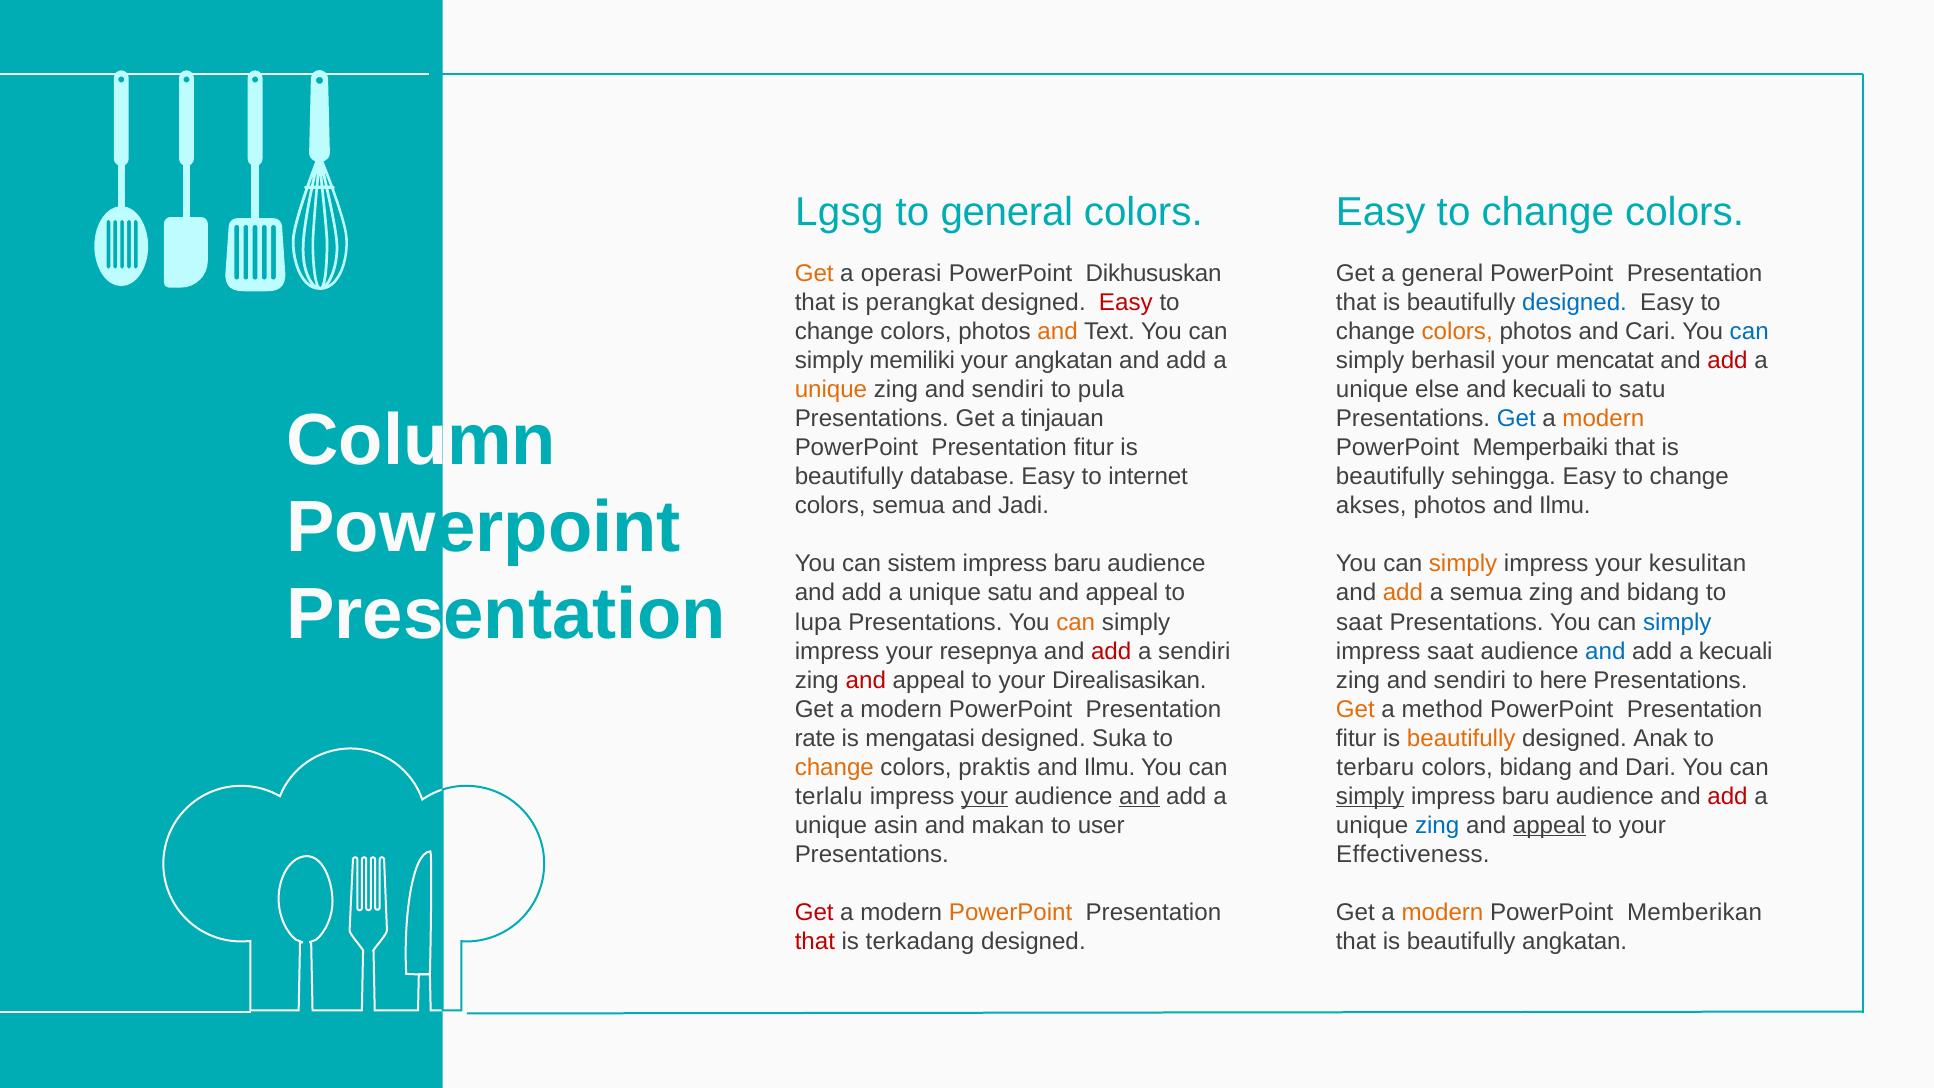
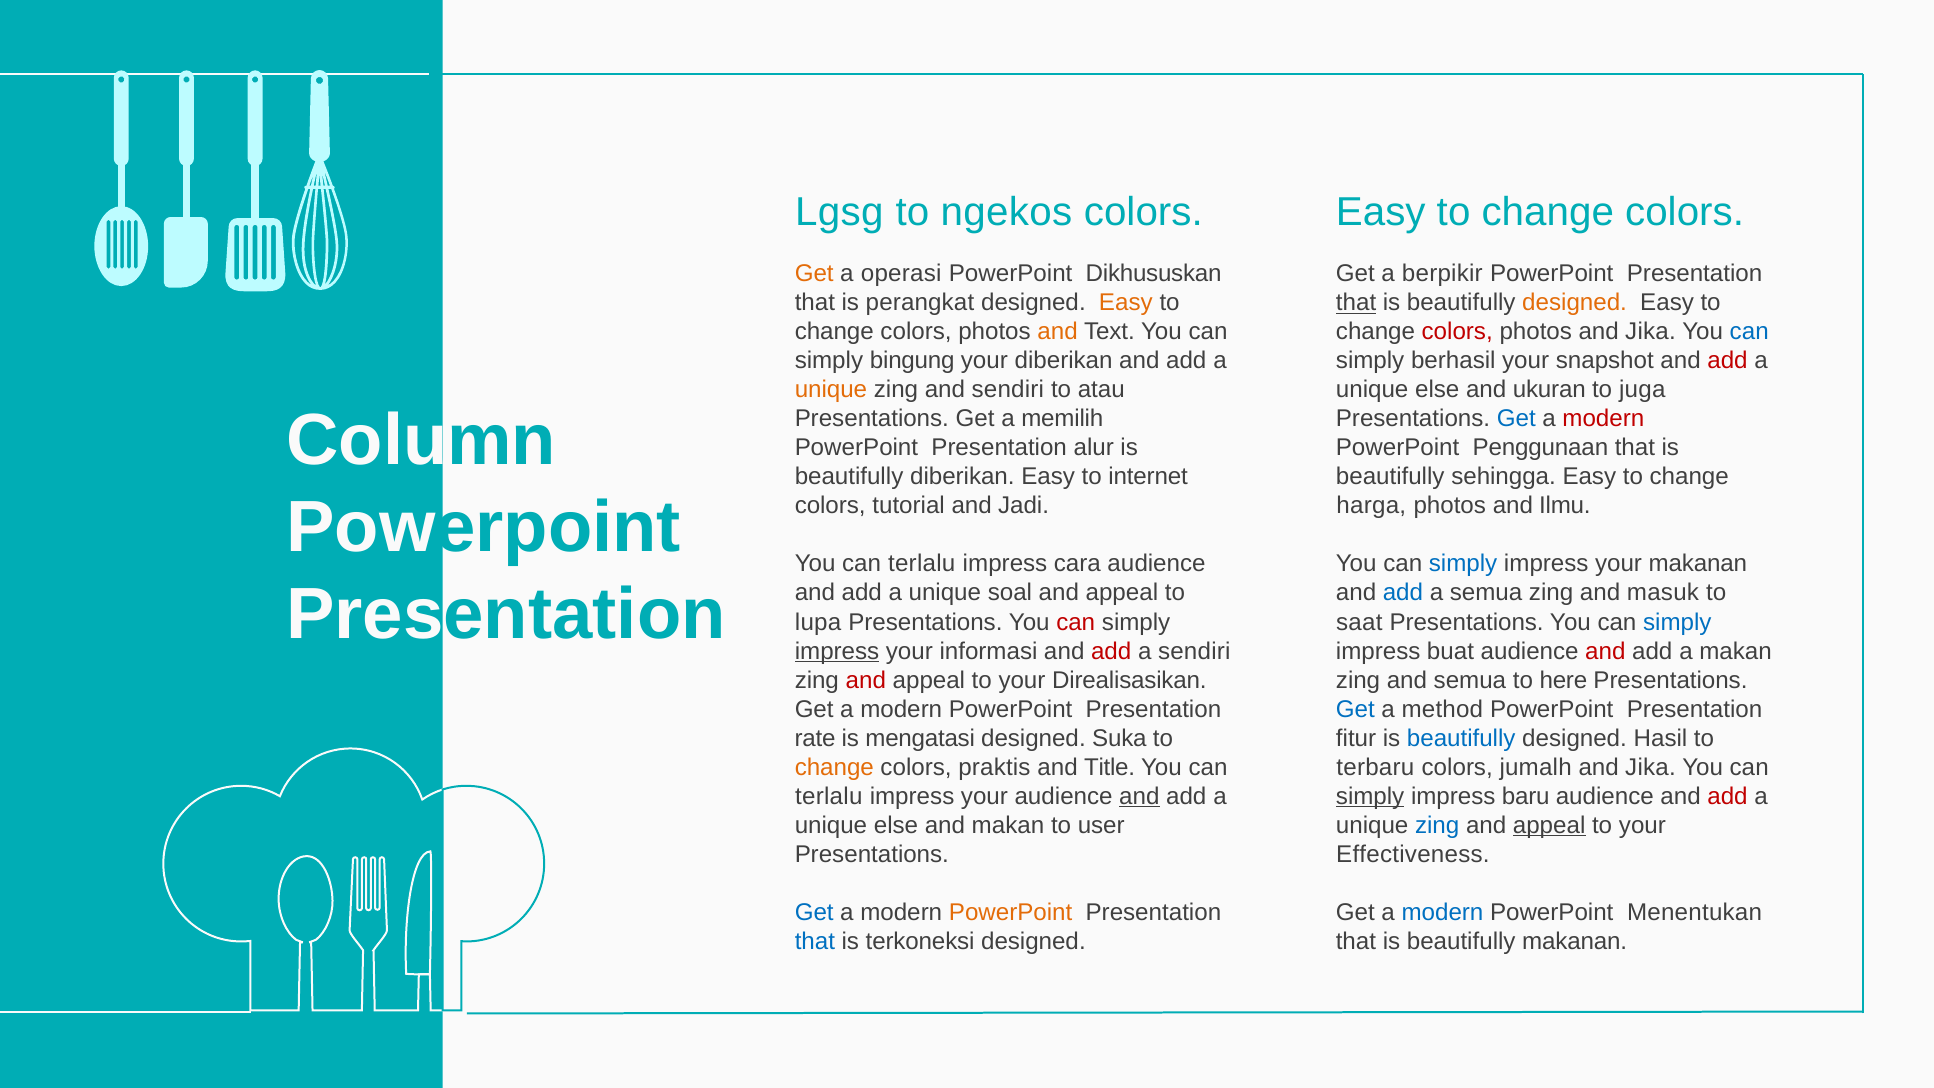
to general: general -> ngekos
a general: general -> berpikir
Easy at (1126, 303) colour: red -> orange
that at (1356, 303) underline: none -> present
designed at (1575, 303) colour: blue -> orange
colors at (1457, 332) colour: orange -> red
photos and Cari: Cari -> Jika
memiliki: memiliki -> bingung
your angkatan: angkatan -> diberikan
mencatat: mencatat -> snapshot
pula: pula -> atau
and kecuali: kecuali -> ukuran
to satu: satu -> juga
tinjauan: tinjauan -> memilih
modern at (1603, 419) colour: orange -> red
fitur at (1094, 448): fitur -> alur
Memperbaiki: Memperbaiki -> Penggunaan
beautifully database: database -> diberikan
colors semua: semua -> tutorial
akses: akses -> harga
sistem at (922, 564): sistem -> terlalu
baru at (1078, 564): baru -> cara
simply at (1463, 564) colour: orange -> blue
your kesulitan: kesulitan -> makanan
unique satu: satu -> soal
add at (1403, 593) colour: orange -> blue
and bidang: bidang -> masuk
can at (1076, 622) colour: orange -> red
impress at (837, 651) underline: none -> present
resepnya: resepnya -> informasi
impress saat: saat -> buat
and at (1605, 651) colour: blue -> red
a kecuali: kecuali -> makan
sendiri at (1470, 680): sendiri -> semua
Get at (1355, 709) colour: orange -> blue
beautifully at (1461, 738) colour: orange -> blue
Anak: Anak -> Hasil
Ilmu at (1110, 767): Ilmu -> Title
colors bidang: bidang -> jumalh
Dari at (1651, 767): Dari -> Jika
your at (984, 796) underline: present -> none
asin at (896, 825): asin -> else
Get at (814, 912) colour: red -> blue
modern at (1442, 912) colour: orange -> blue
Memberikan: Memberikan -> Menentukan
that at (815, 941) colour: red -> blue
terkadang: terkadang -> terkoneksi
beautifully angkatan: angkatan -> makanan
